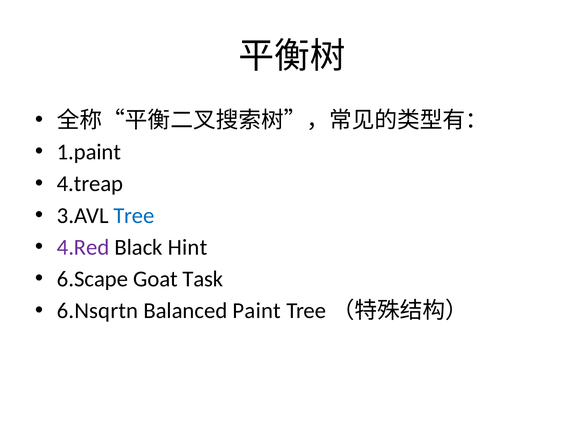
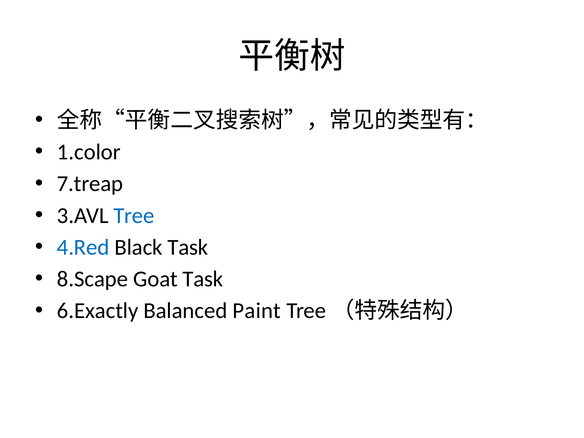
1.paint: 1.paint -> 1.color
4.treap: 4.treap -> 7.treap
4.Red colour: purple -> blue
Black Hint: Hint -> Task
6.Scape: 6.Scape -> 8.Scape
6.Nsqrtn: 6.Nsqrtn -> 6.Exactly
